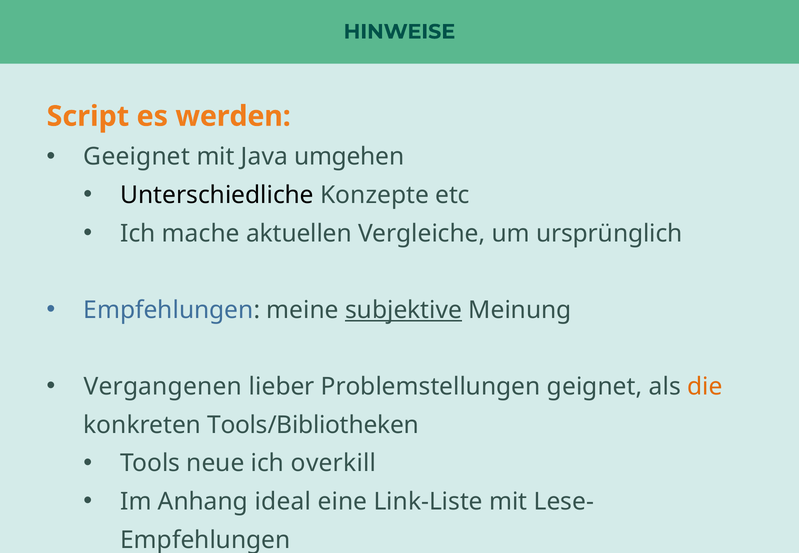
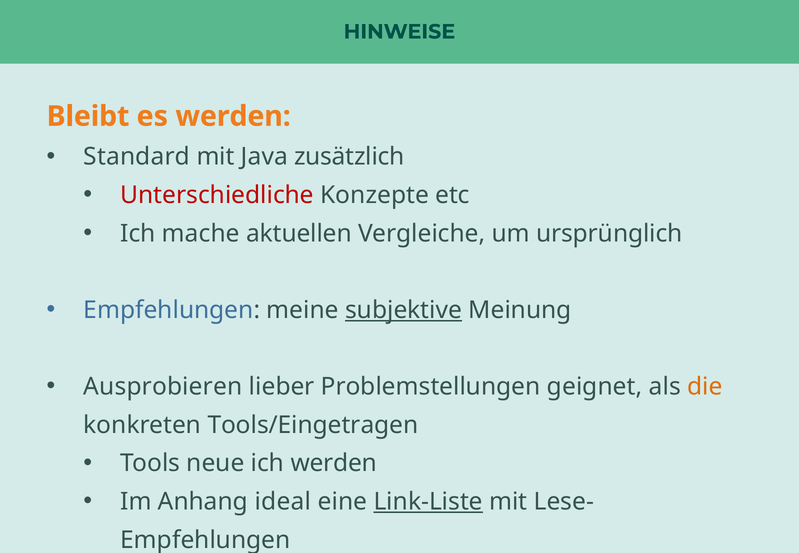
Script: Script -> Bleibt
Geeignet: Geeignet -> Standard
umgehen: umgehen -> zusätzlich
Unterschiedliche colour: black -> red
Vergangenen: Vergangenen -> Ausprobieren
Tools/Bibliotheken: Tools/Bibliotheken -> Tools/Eingetragen
ich overkill: overkill -> werden
Link-Liste underline: none -> present
